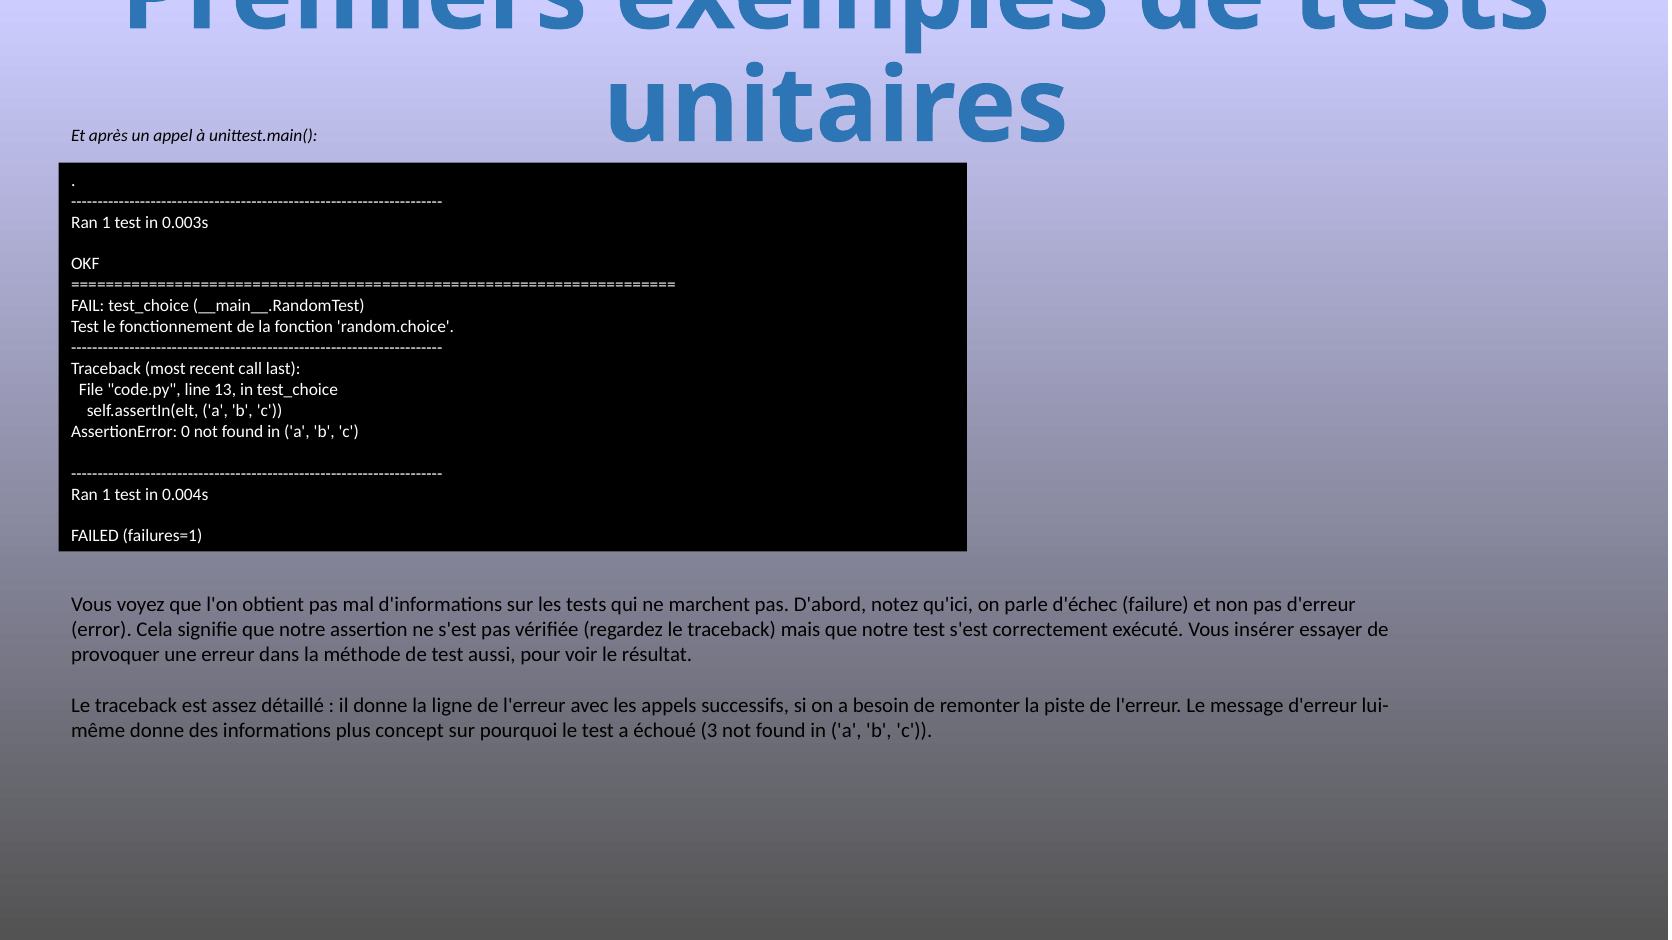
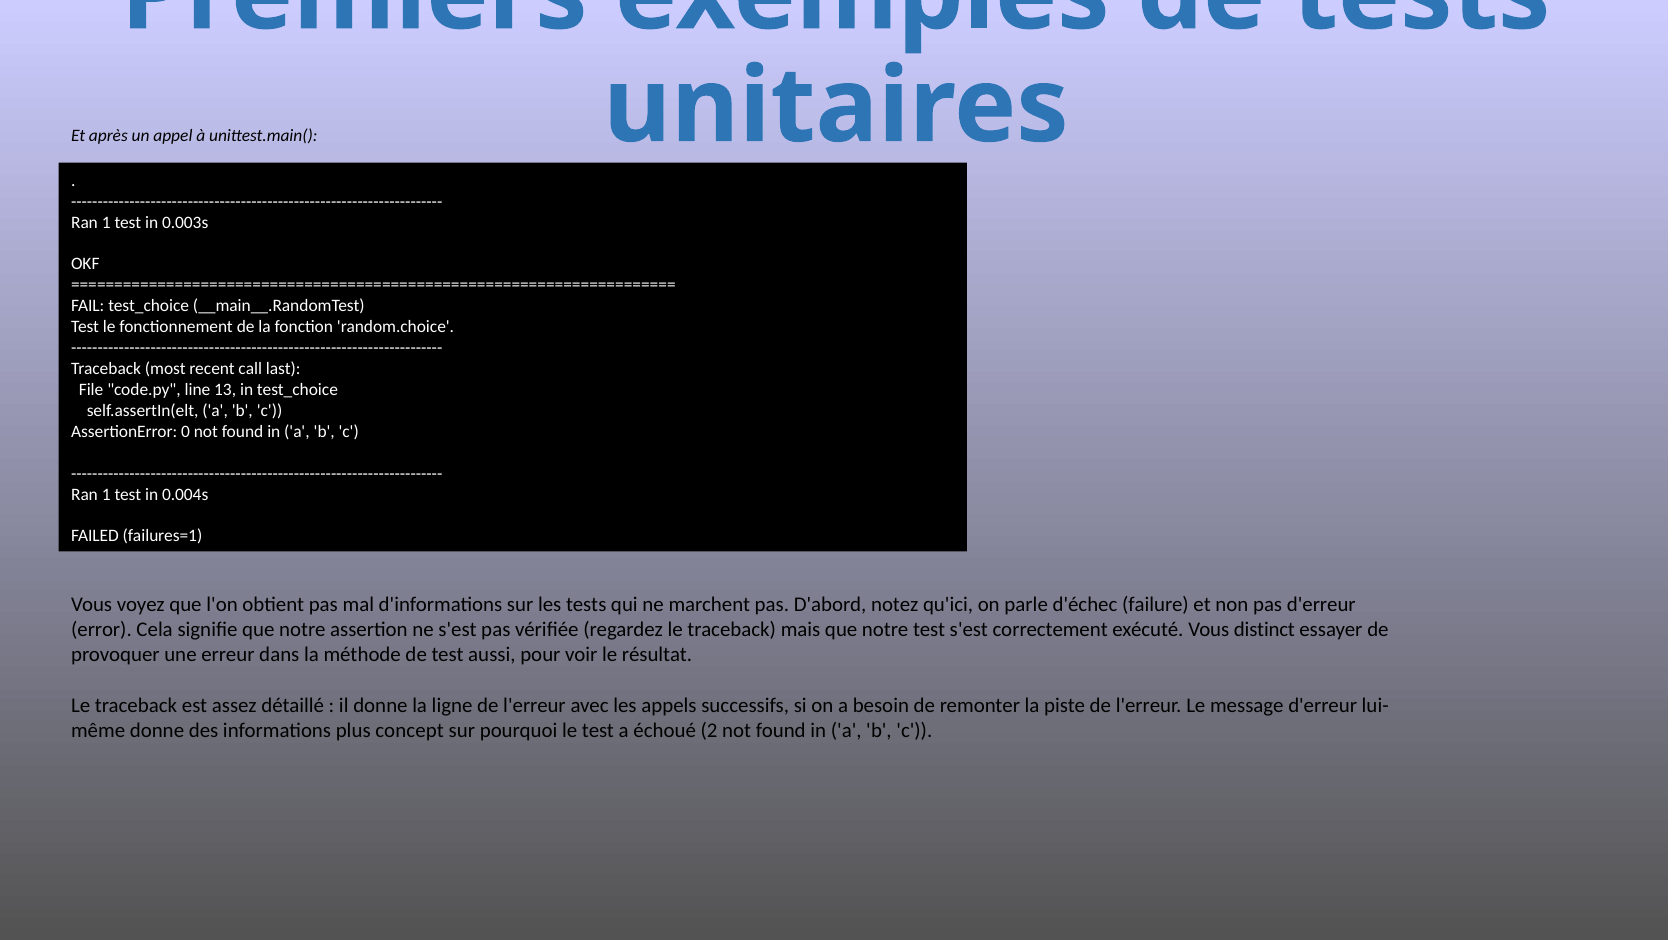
insérer: insérer -> distinct
3: 3 -> 2
